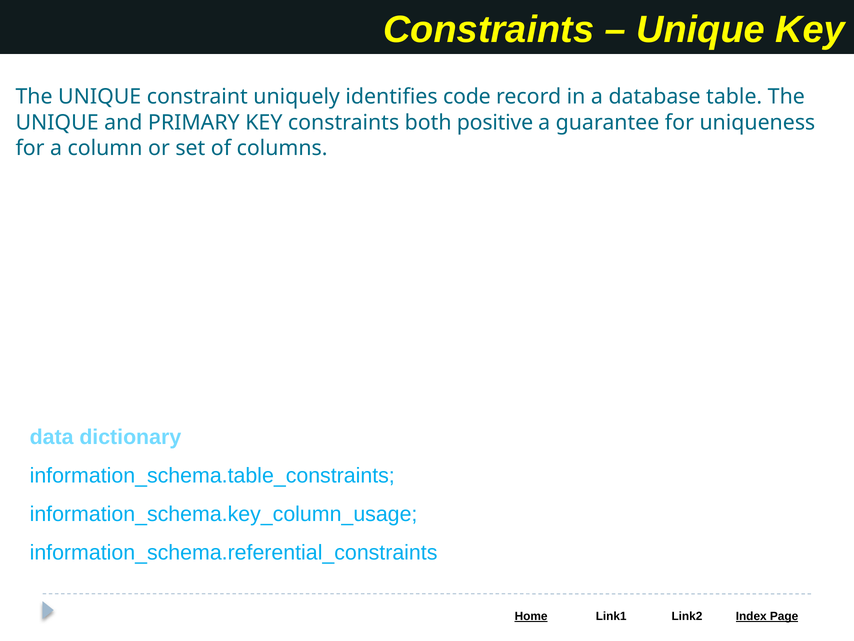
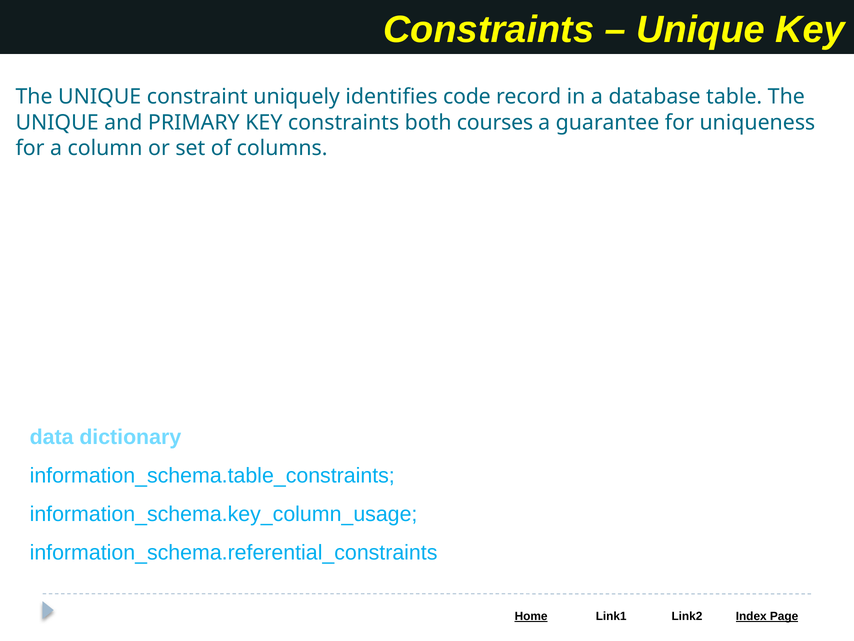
positive: positive -> courses
